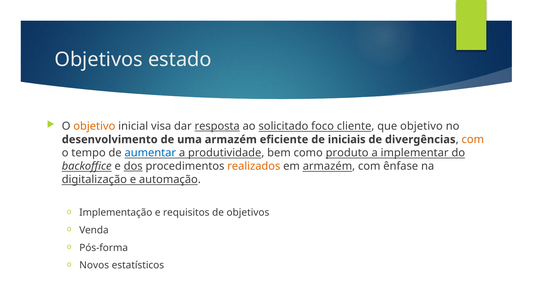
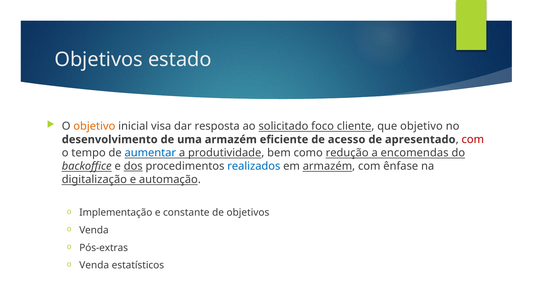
resposta underline: present -> none
iniciais: iniciais -> acesso
divergências: divergências -> apresentado
com at (473, 139) colour: orange -> red
produto: produto -> redução
implementar: implementar -> encomendas
realizados colour: orange -> blue
requisitos: requisitos -> constante
Pós-forma: Pós-forma -> Pós-extras
Novos at (94, 265): Novos -> Venda
